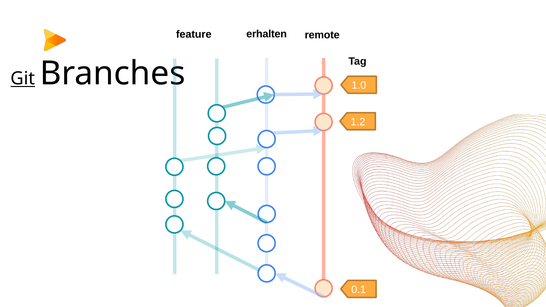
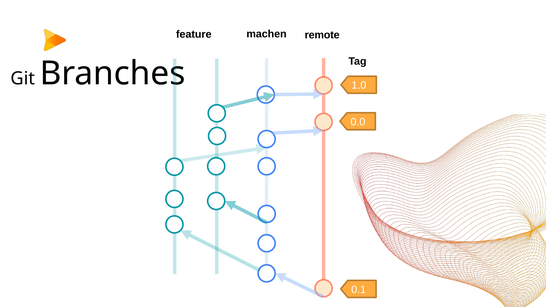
erhalten: erhalten -> machen
Git underline: present -> none
1.2: 1.2 -> 0.0
